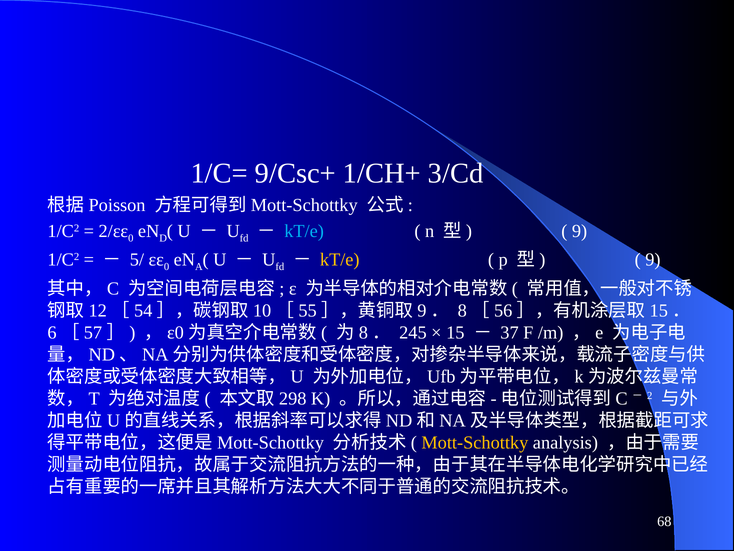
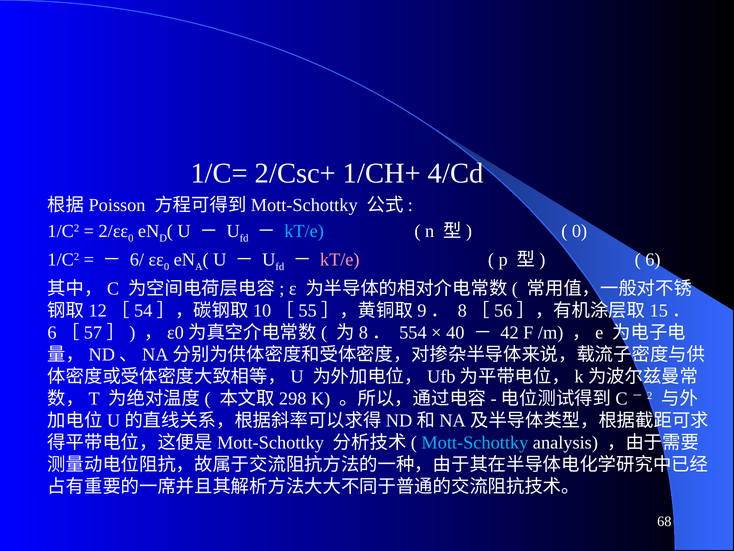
9/Csc+: 9/Csc+ -> 2/Csc+
3/Cd: 3/Cd -> 4/Cd
9 at (580, 231): 9 -> 0
5/: 5/ -> 6/
kT/e at (340, 260) colour: yellow -> pink
9 at (653, 260): 9 -> 6
245: 245 -> 554
15: 15 -> 40
37: 37 -> 42
Mott-Schottky colour: yellow -> light blue
